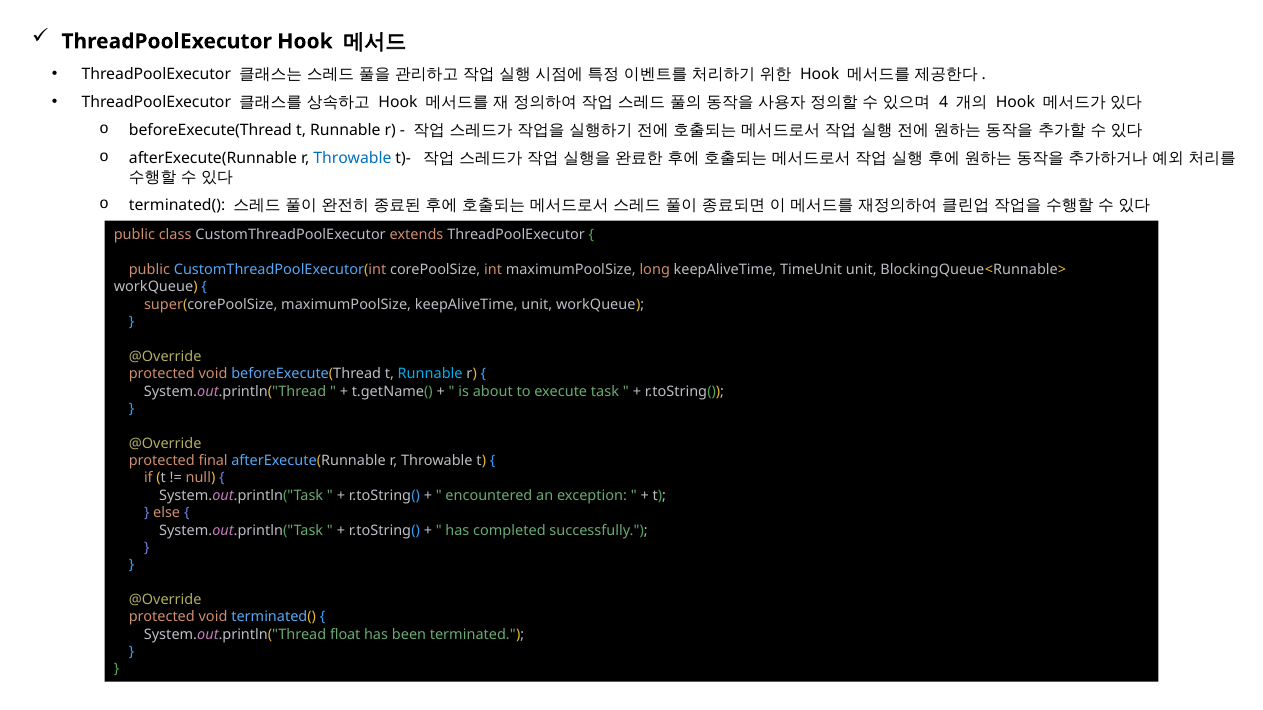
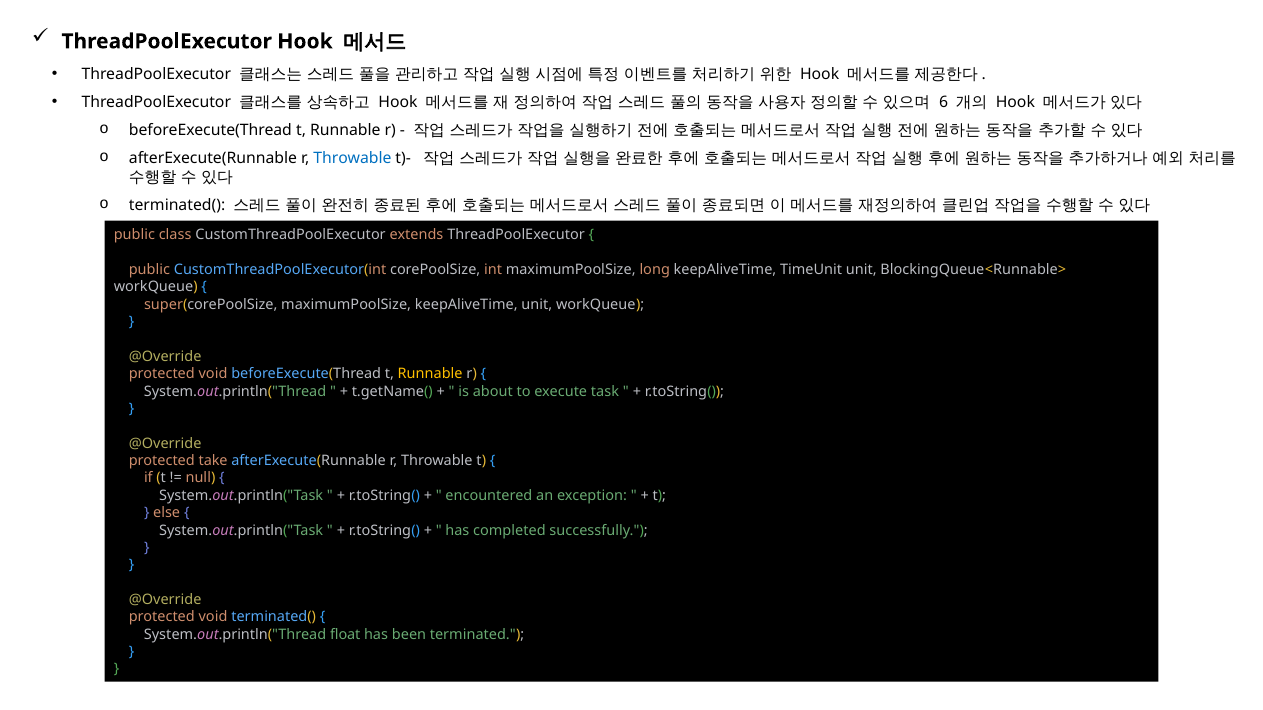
4: 4 -> 6
Runnable at (430, 374) colour: light blue -> yellow
final: final -> take
